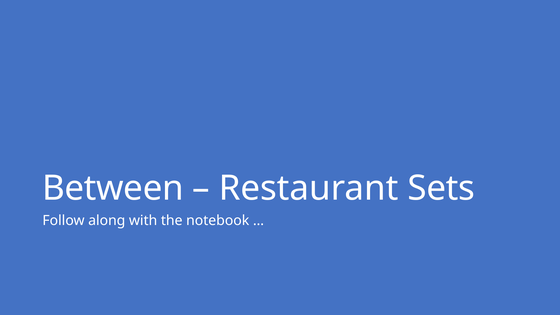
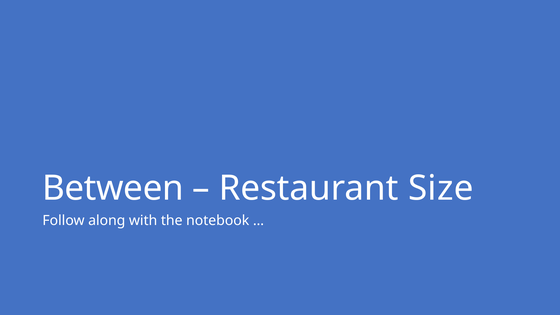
Sets: Sets -> Size
